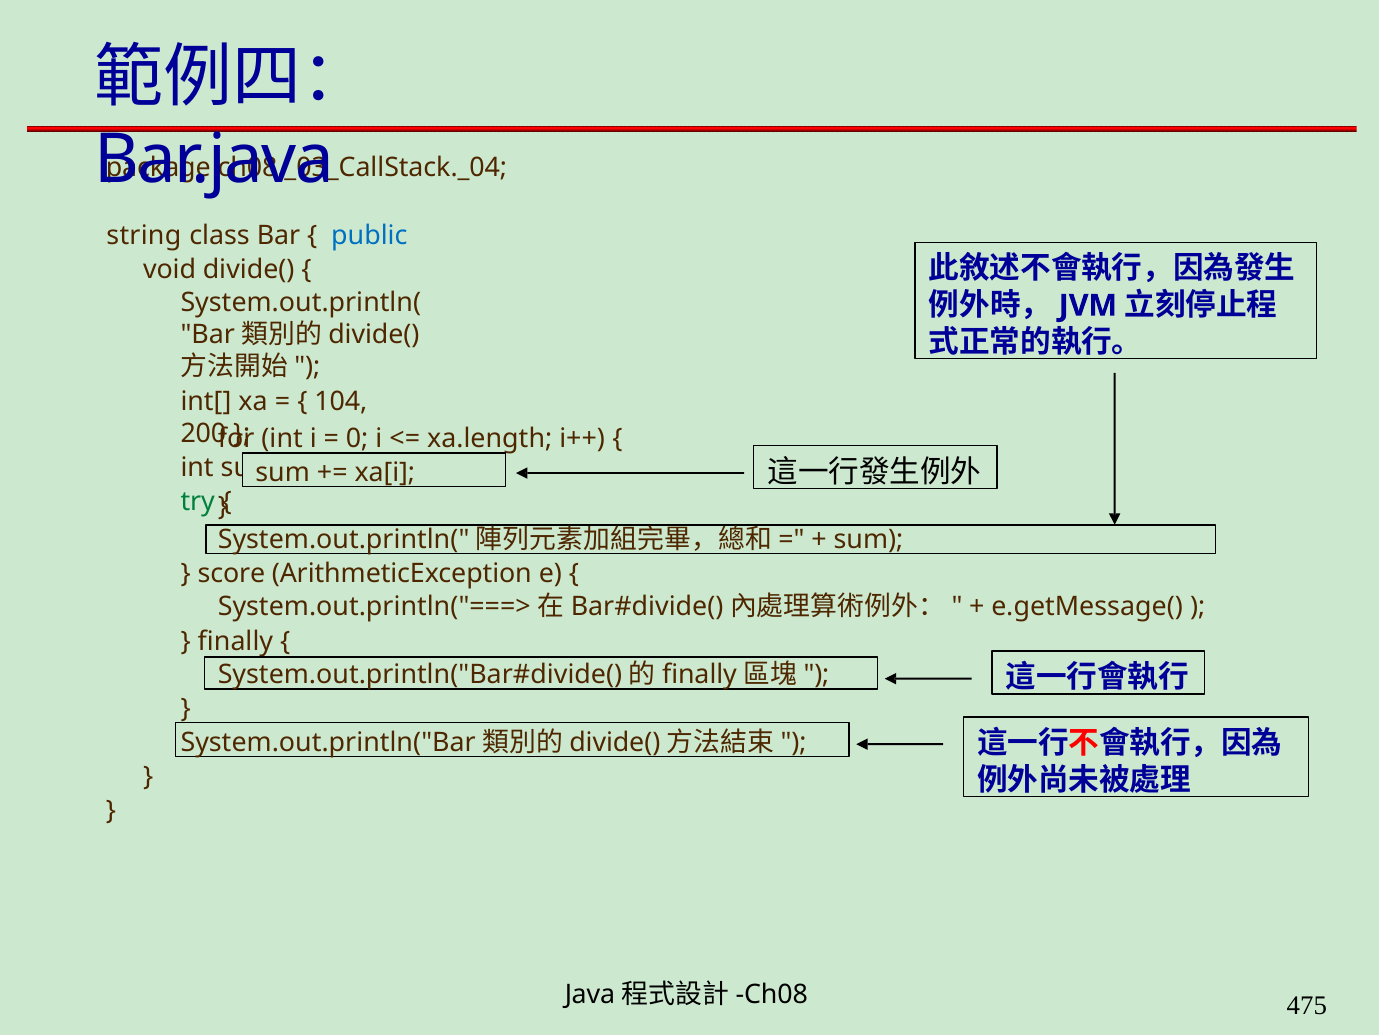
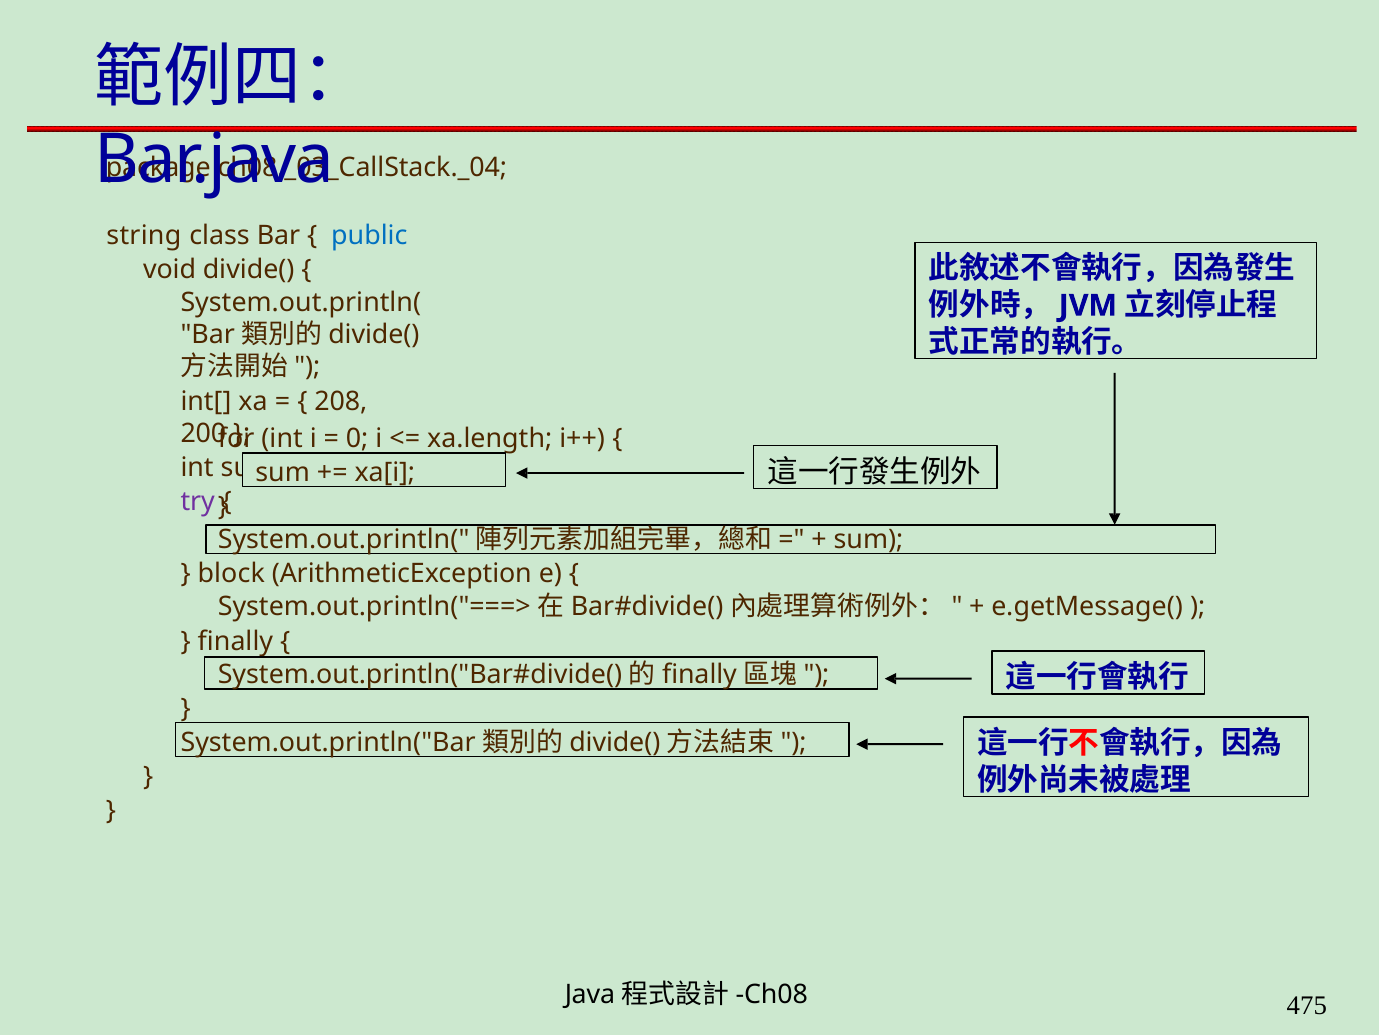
104: 104 -> 208
try colour: green -> purple
score: score -> block
